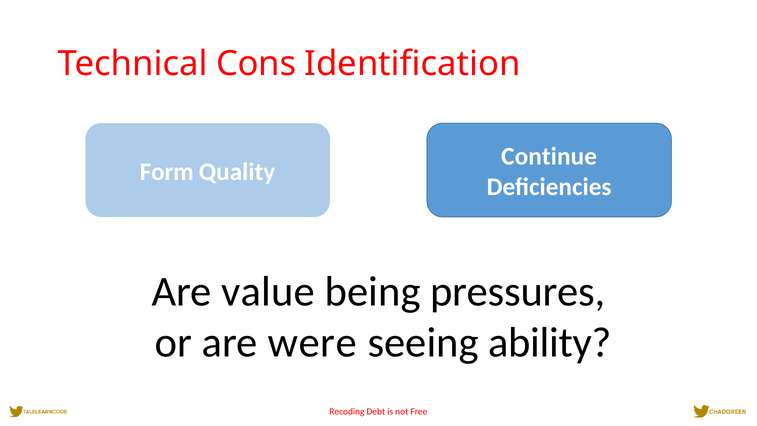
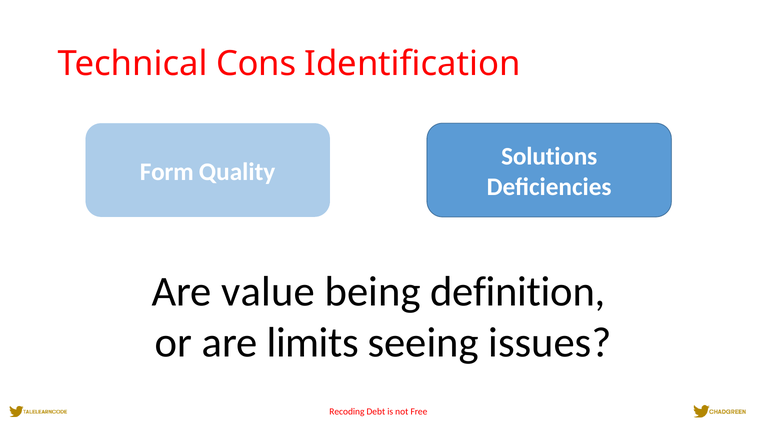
Continue: Continue -> Solutions
pressures: pressures -> definition
were: were -> limits
ability: ability -> issues
